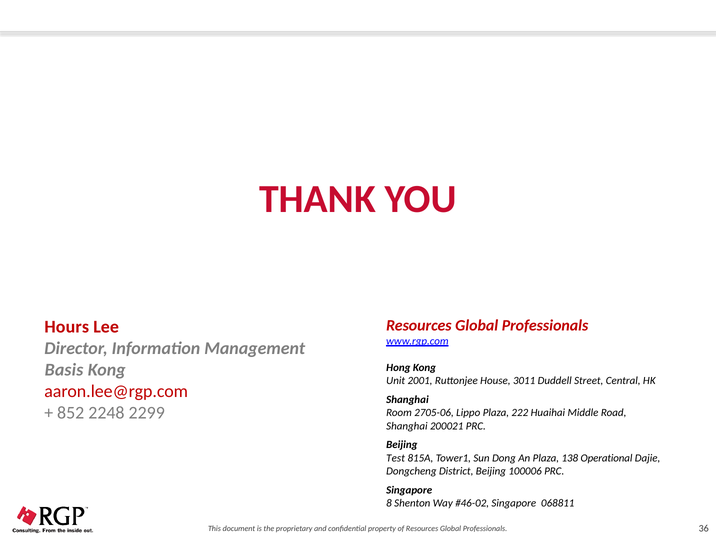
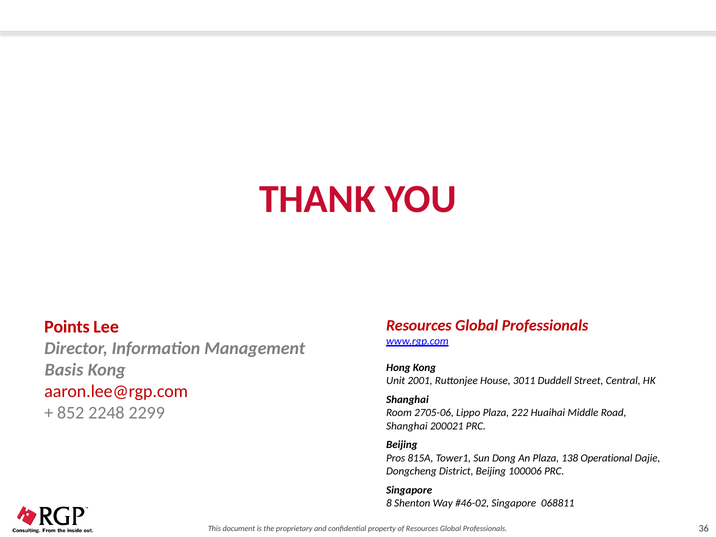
Hours: Hours -> Points
Test: Test -> Pros
